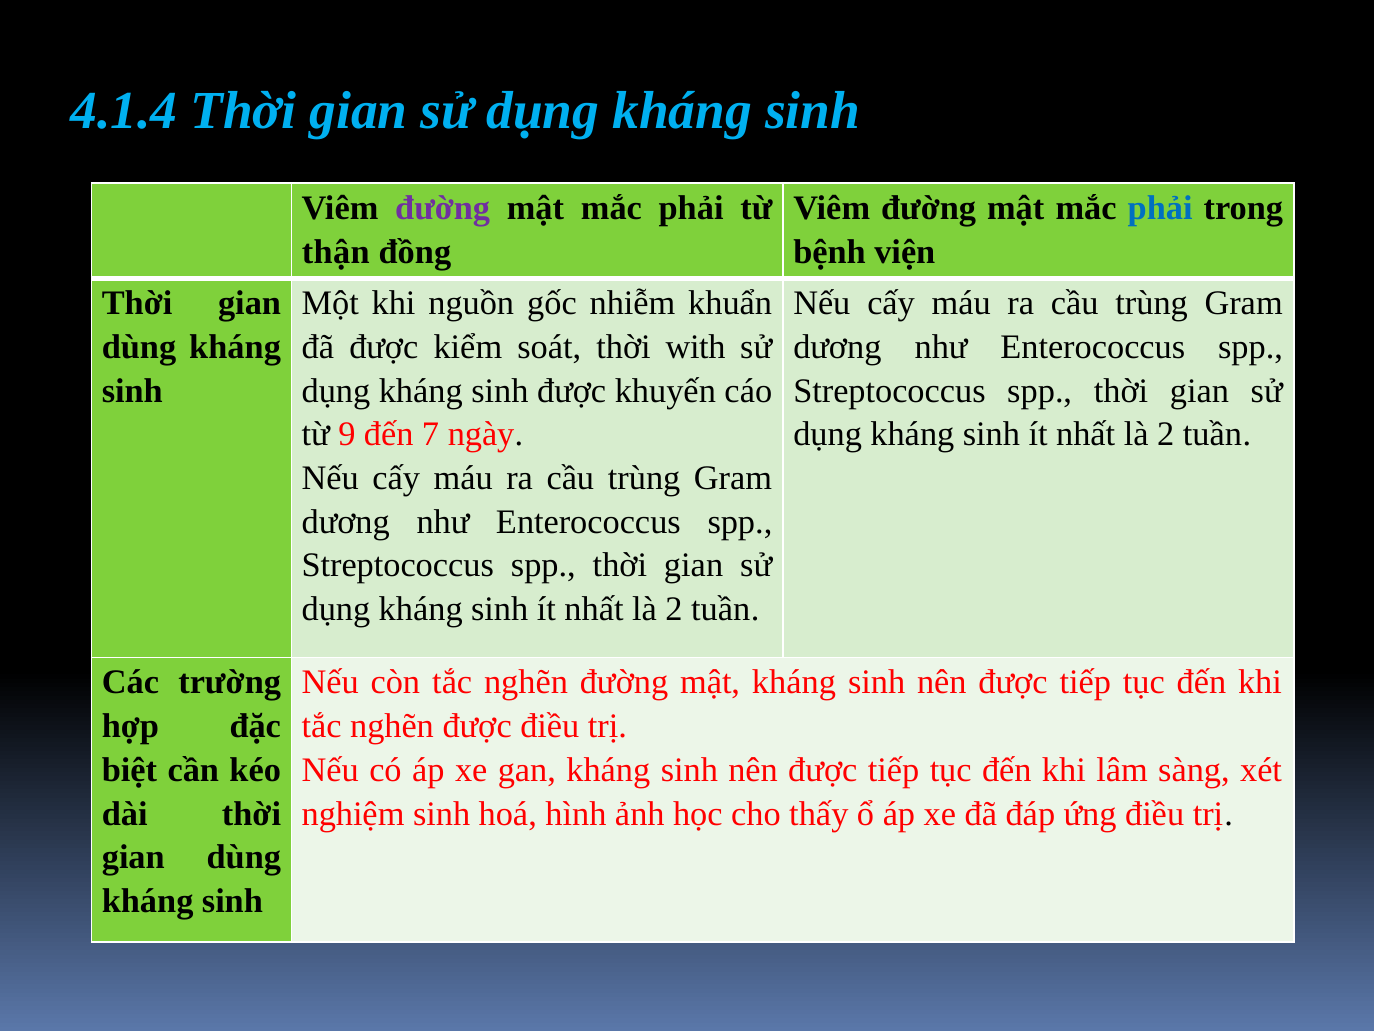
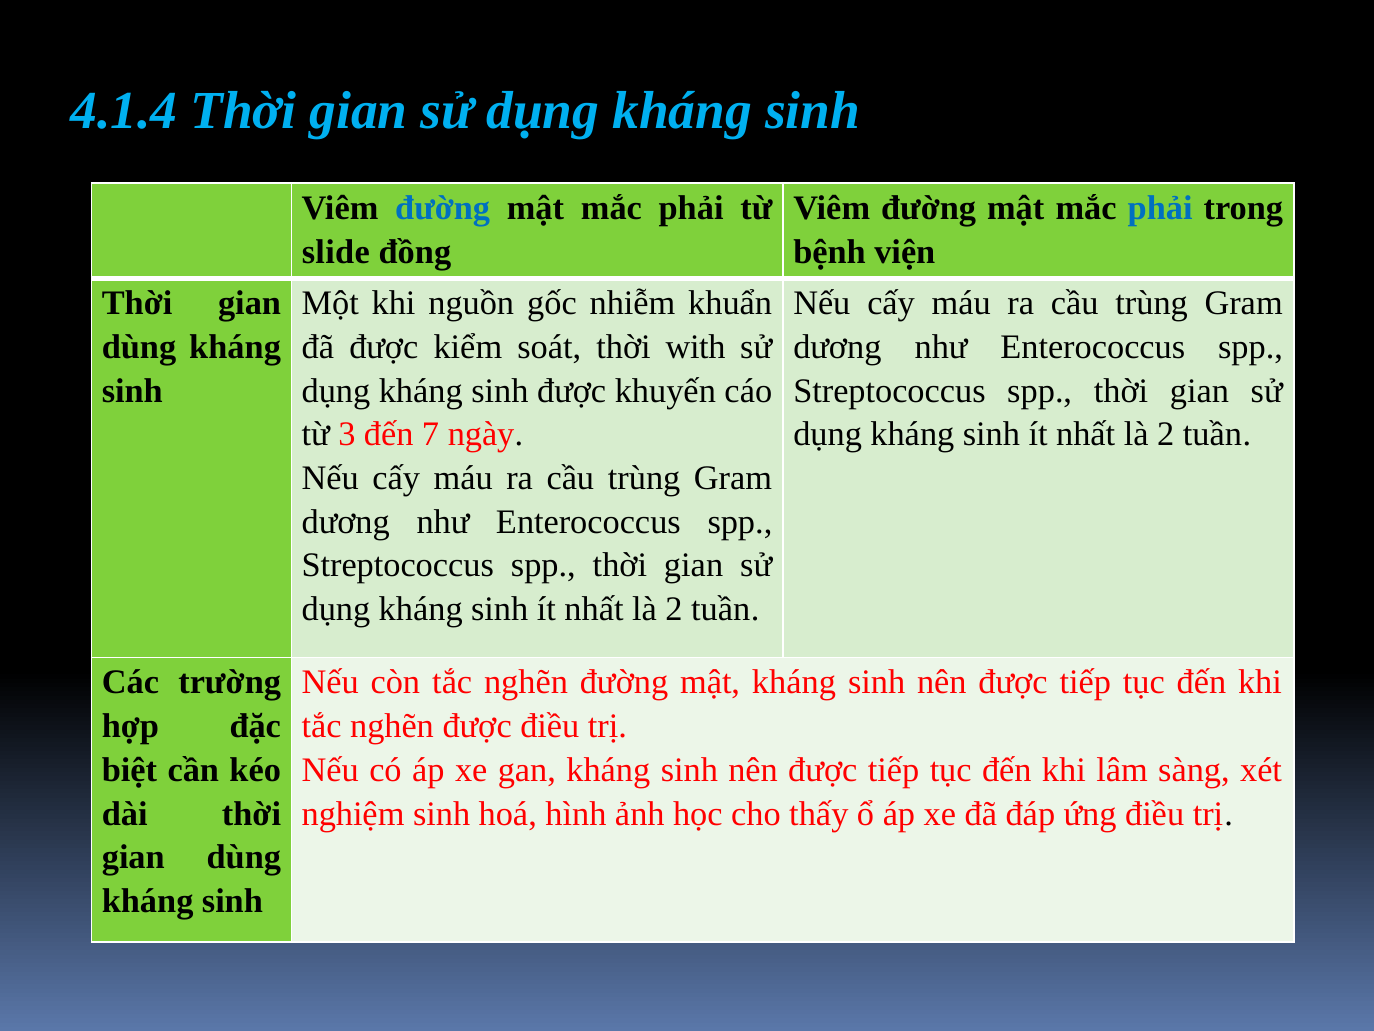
đường at (443, 208) colour: purple -> blue
thận: thận -> slide
9: 9 -> 3
